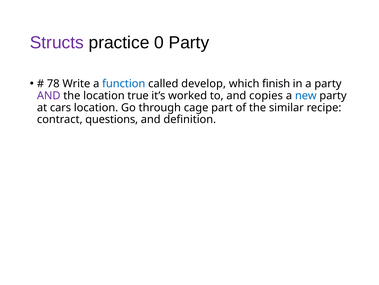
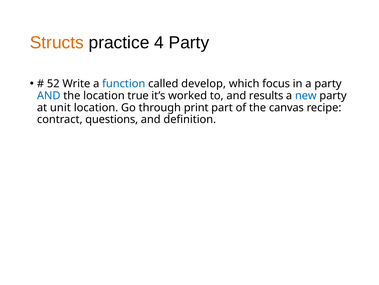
Structs colour: purple -> orange
0: 0 -> 4
78: 78 -> 52
finish: finish -> focus
AND at (49, 95) colour: purple -> blue
copies: copies -> results
cars: cars -> unit
cage: cage -> print
similar: similar -> canvas
